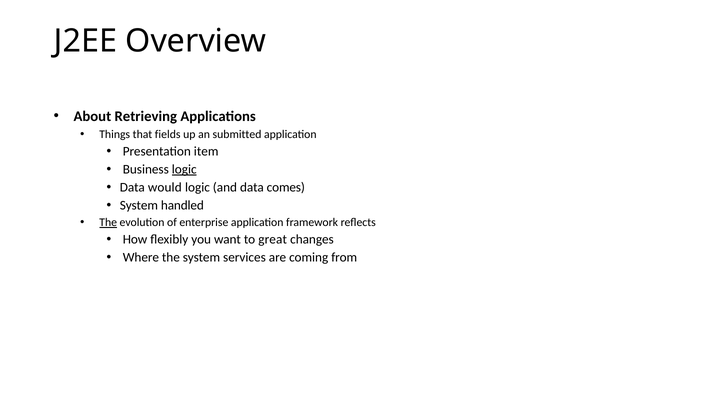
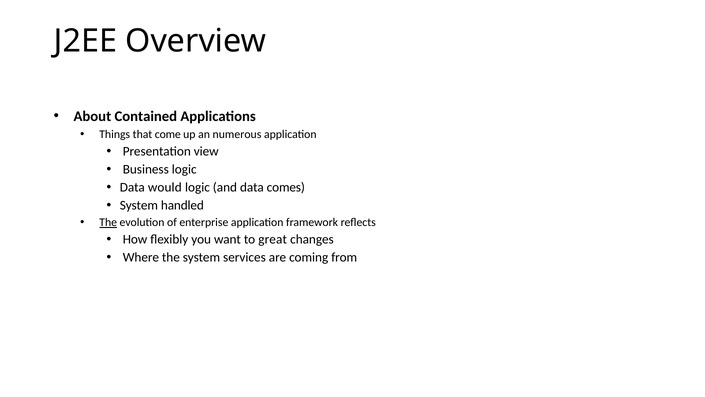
Retrieving: Retrieving -> Contained
fields: fields -> come
submitted: submitted -> numerous
item: item -> view
logic at (184, 169) underline: present -> none
